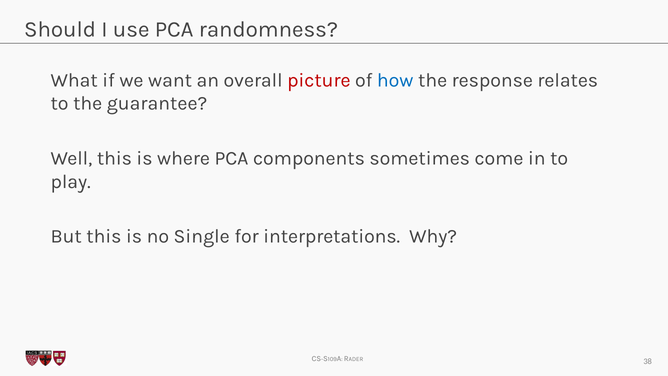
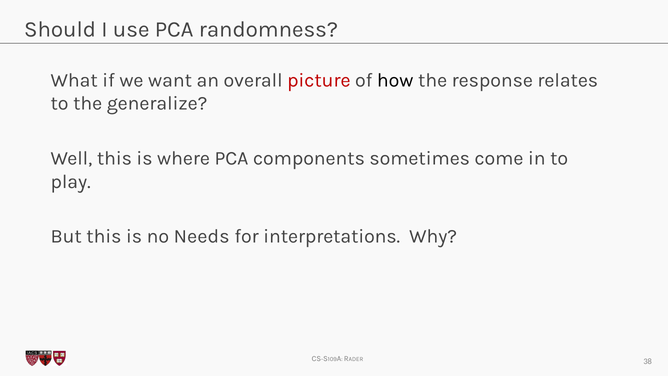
how colour: blue -> black
guarantee: guarantee -> generalize
Single: Single -> Needs
